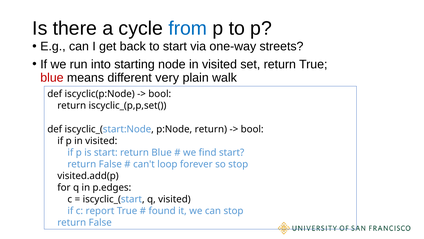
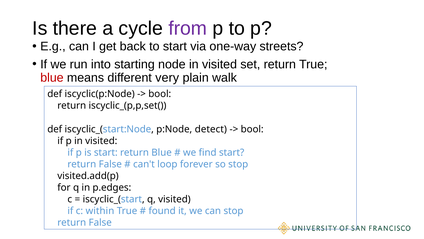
from colour: blue -> purple
p:Node return: return -> detect
report: report -> within
